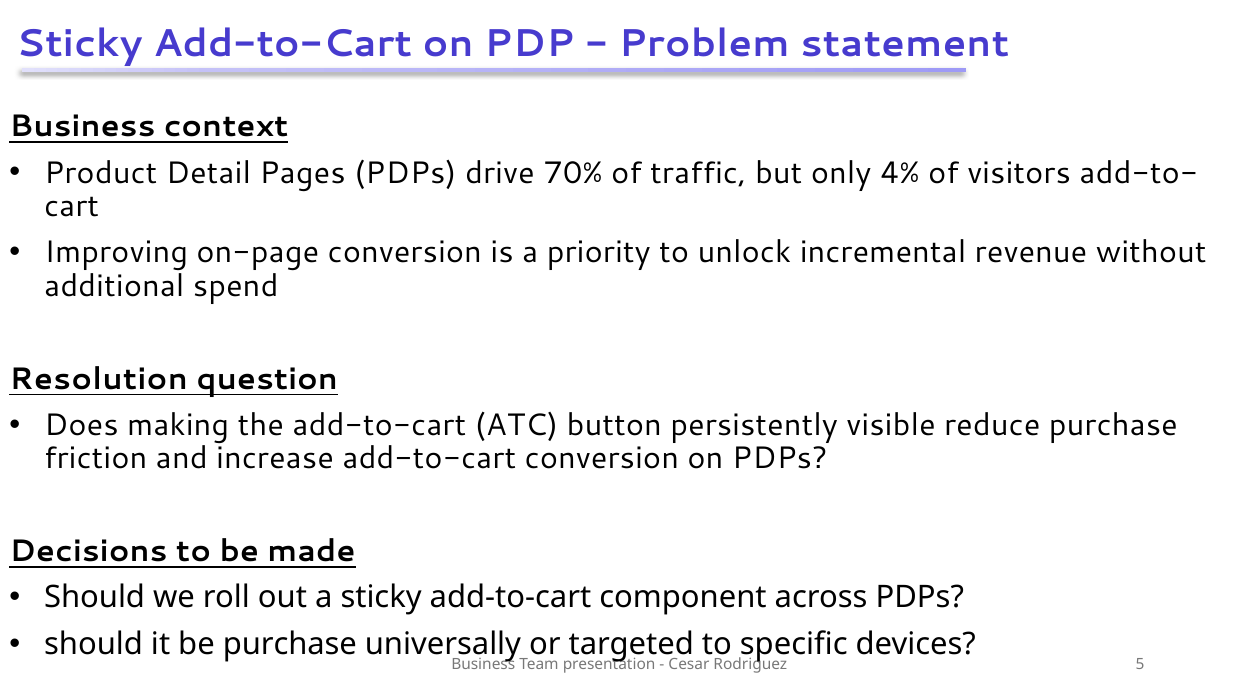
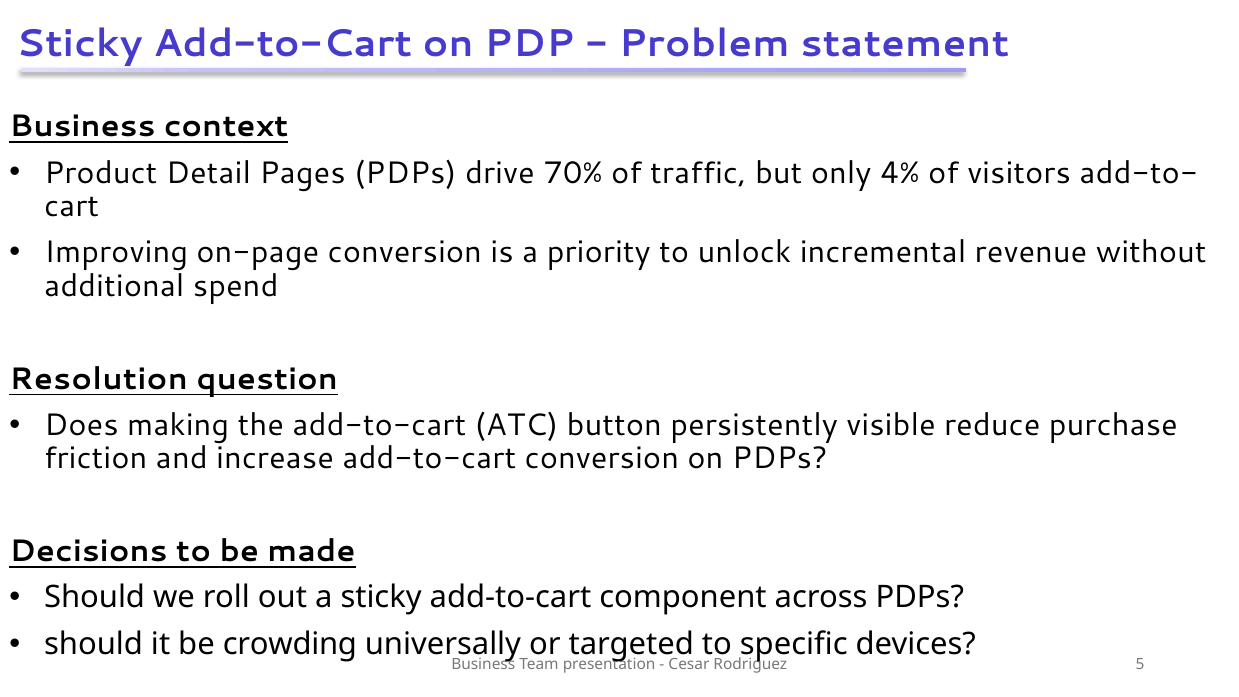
be purchase: purchase -> crowding
